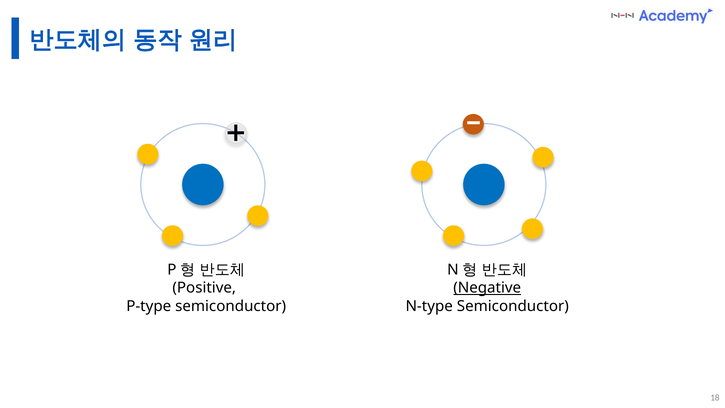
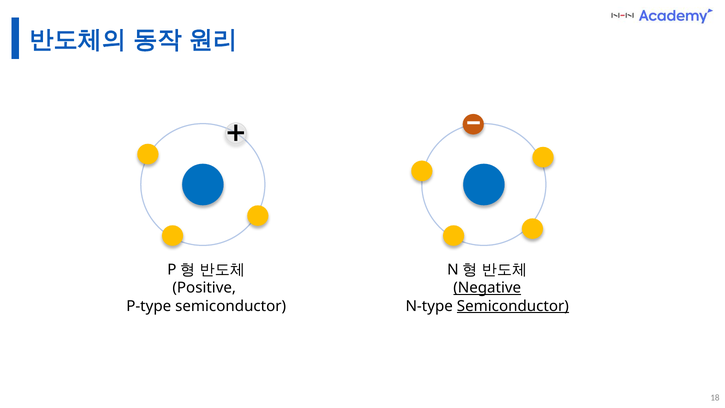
Semiconductor at (513, 306) underline: none -> present
